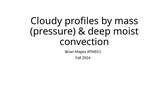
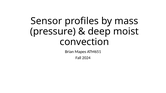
Cloudy: Cloudy -> Sensor
